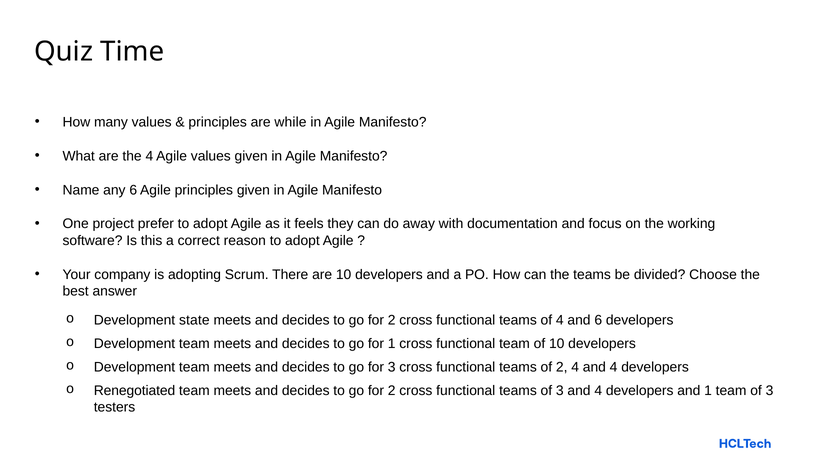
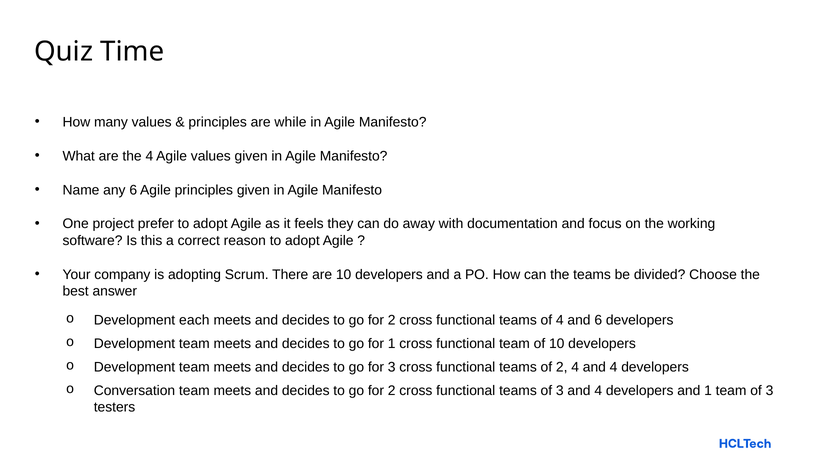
state: state -> each
Renegotiated: Renegotiated -> Conversation
